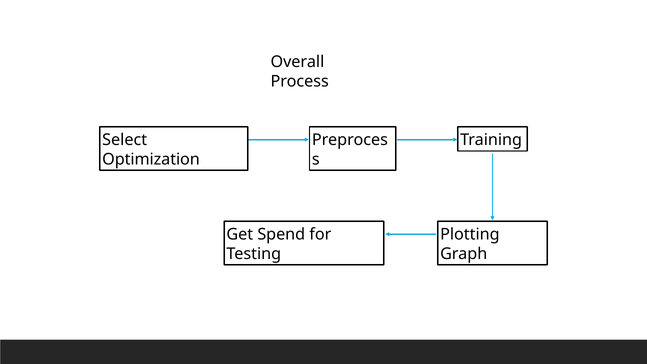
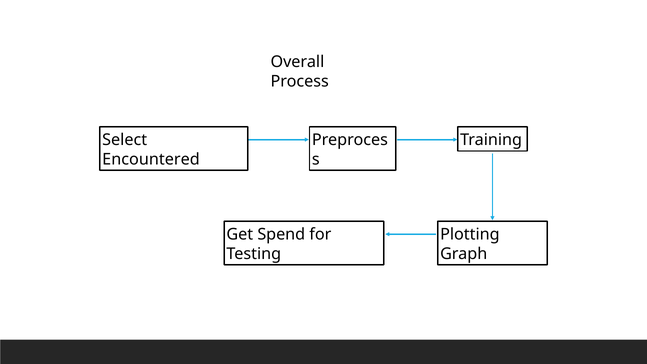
Optimization: Optimization -> Encountered
